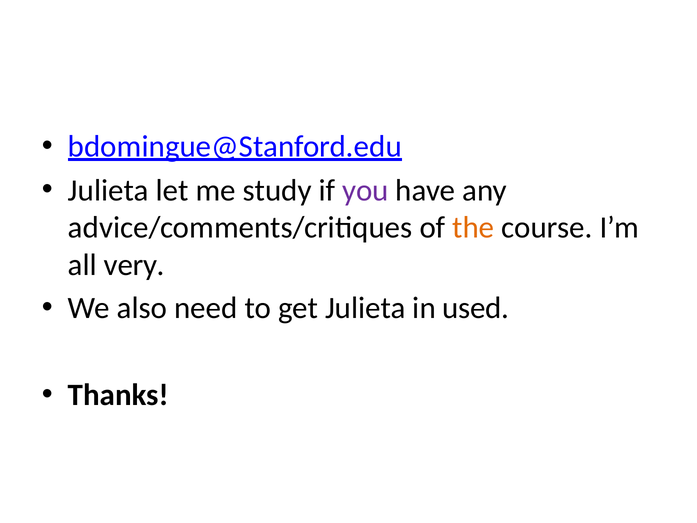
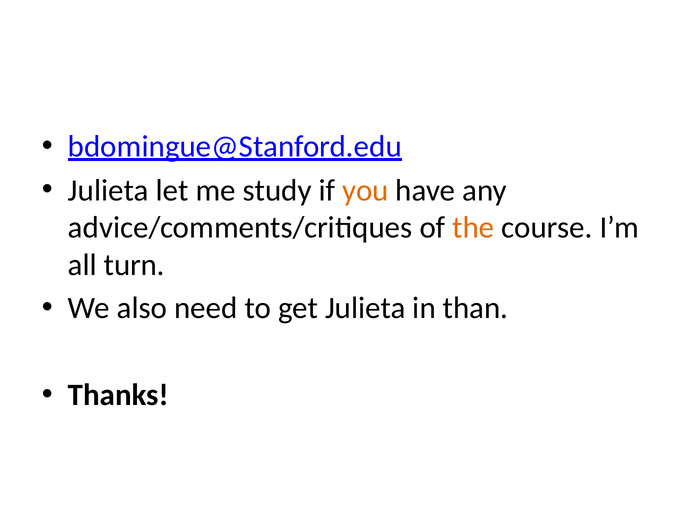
you colour: purple -> orange
very: very -> turn
used: used -> than
